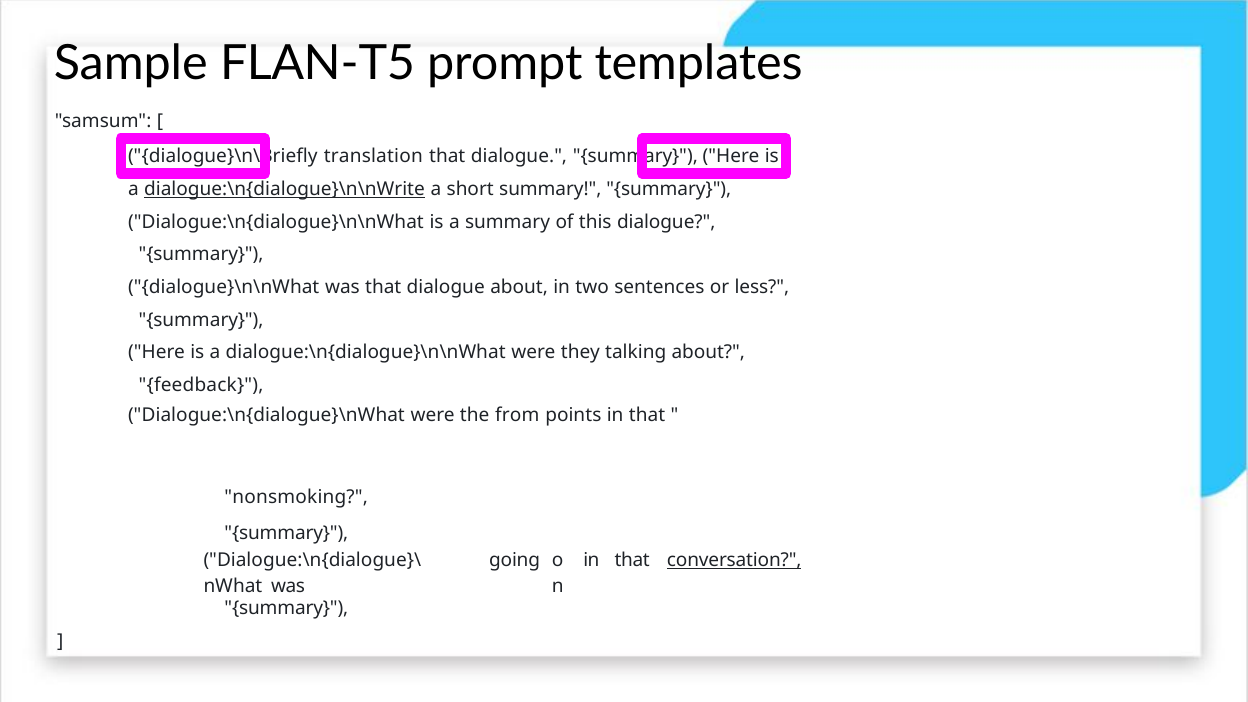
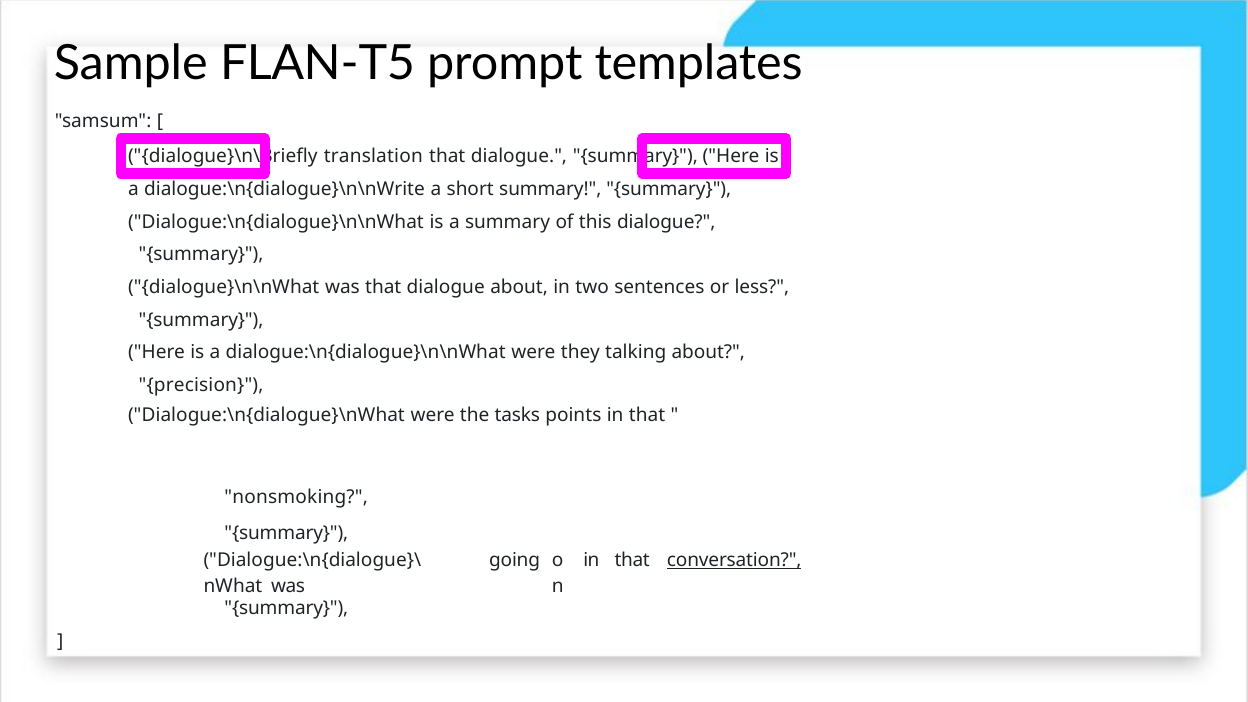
dialogue:\n{dialogue}\n\nWrite underline: present -> none
feedback: feedback -> precision
from: from -> tasks
